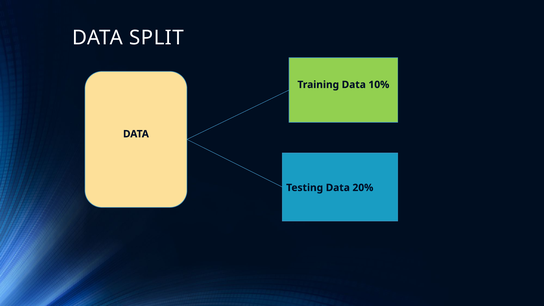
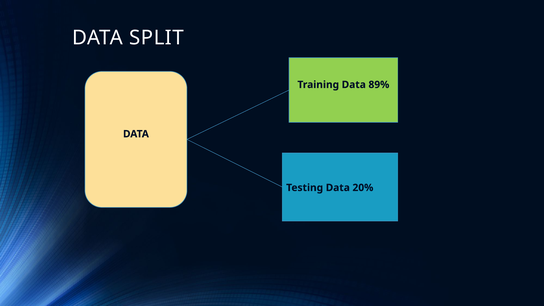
10%: 10% -> 89%
